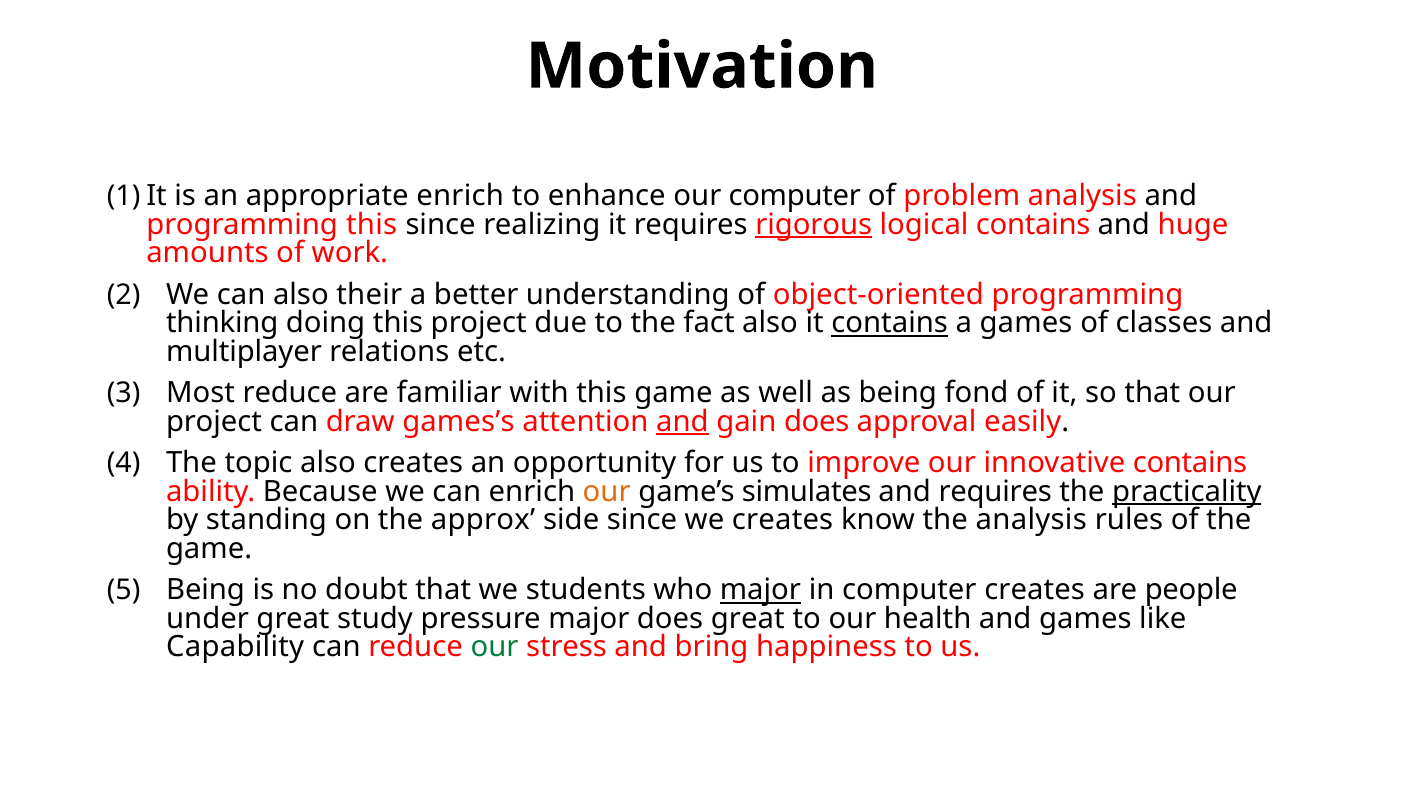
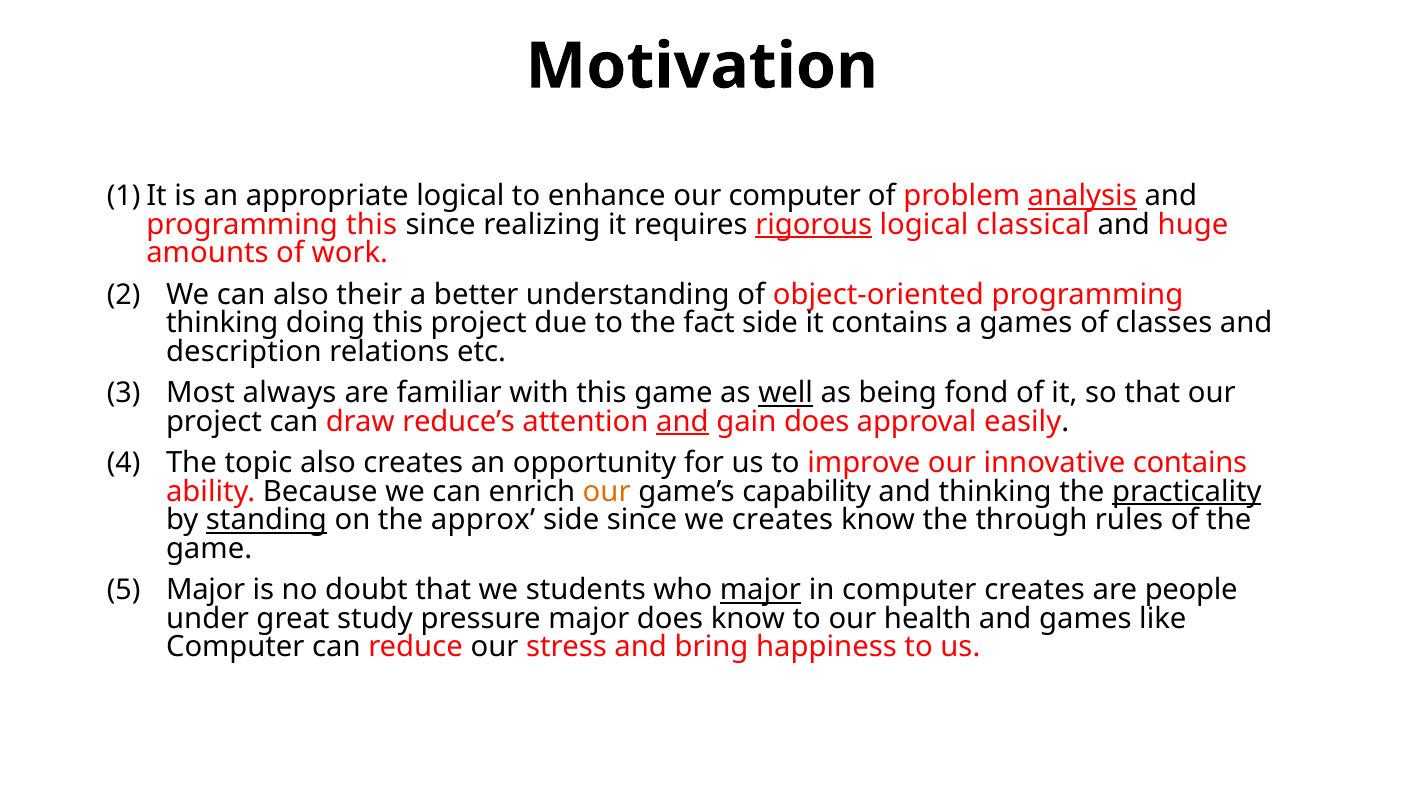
appropriate enrich: enrich -> logical
analysis at (1082, 196) underline: none -> present
logical contains: contains -> classical
fact also: also -> side
contains at (890, 323) underline: present -> none
multiplayer: multiplayer -> description
Most reduce: reduce -> always
well underline: none -> present
games’s: games’s -> reduce’s
simulates: simulates -> capability
and requires: requires -> thinking
standing underline: none -> present
the analysis: analysis -> through
Being at (206, 590): Being -> Major
does great: great -> know
Capability at (235, 647): Capability -> Computer
our at (495, 647) colour: green -> black
